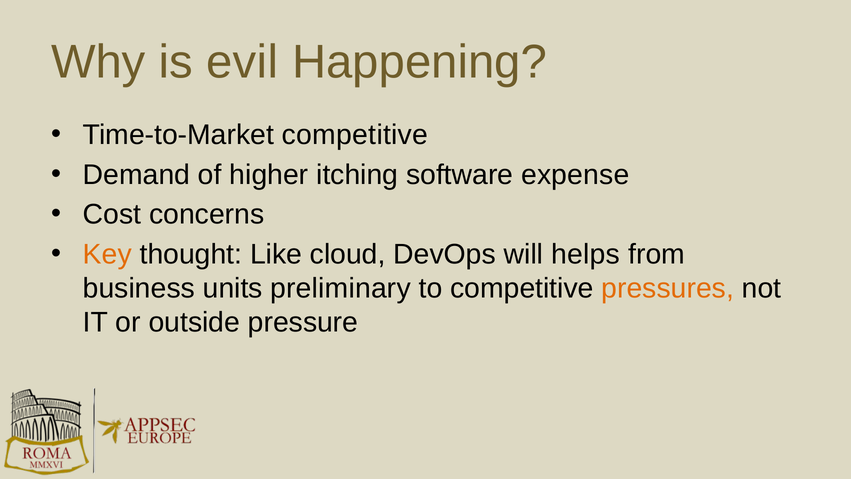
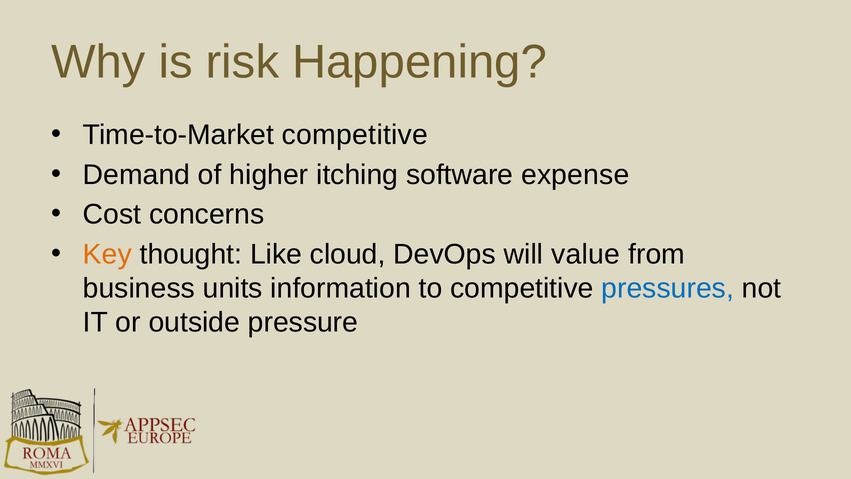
evil: evil -> risk
helps: helps -> value
preliminary: preliminary -> information
pressures colour: orange -> blue
